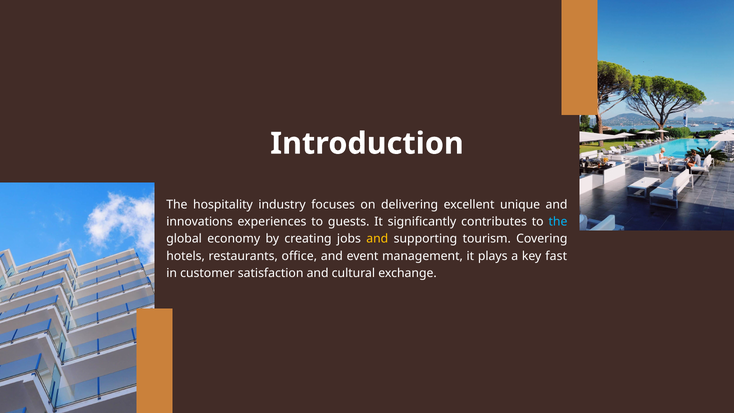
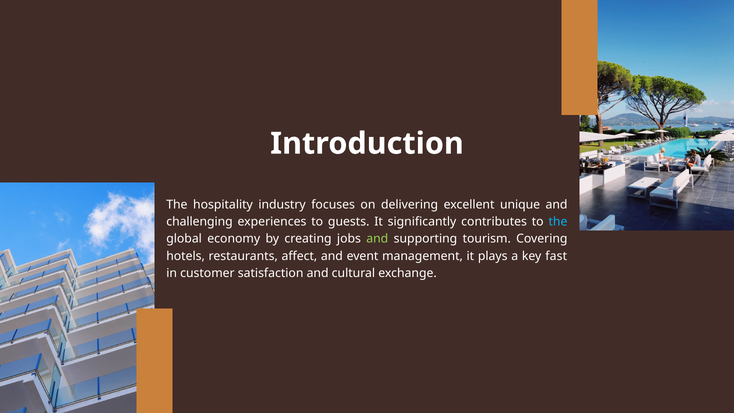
innovations: innovations -> challenging
and at (377, 239) colour: yellow -> light green
office: office -> affect
